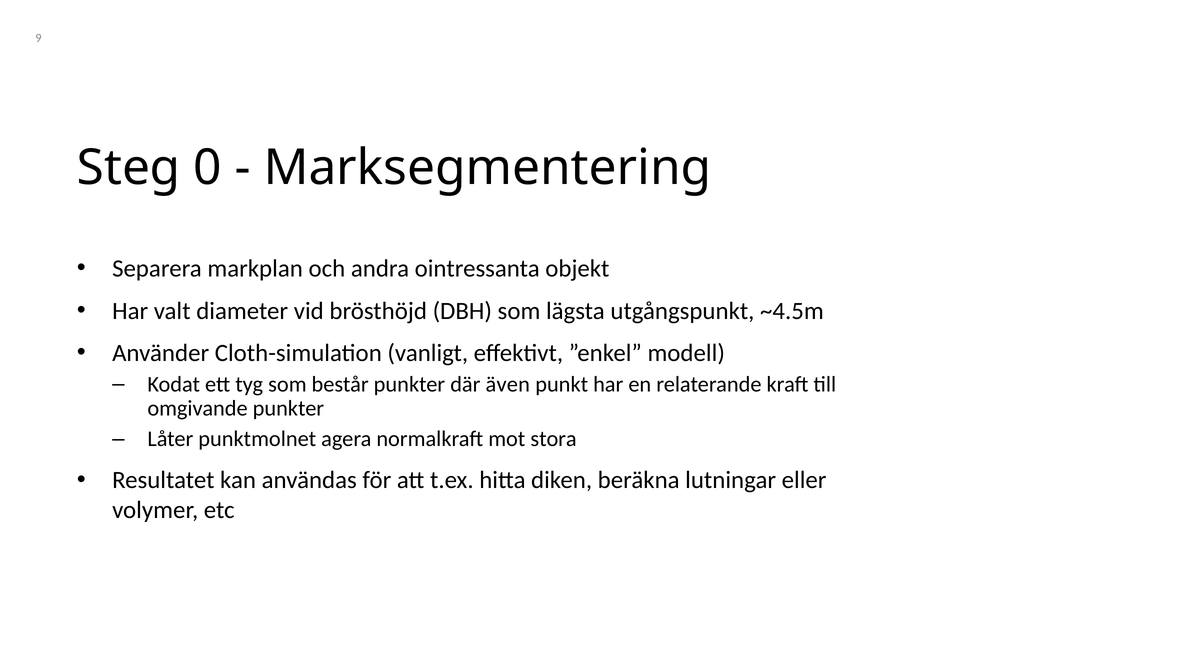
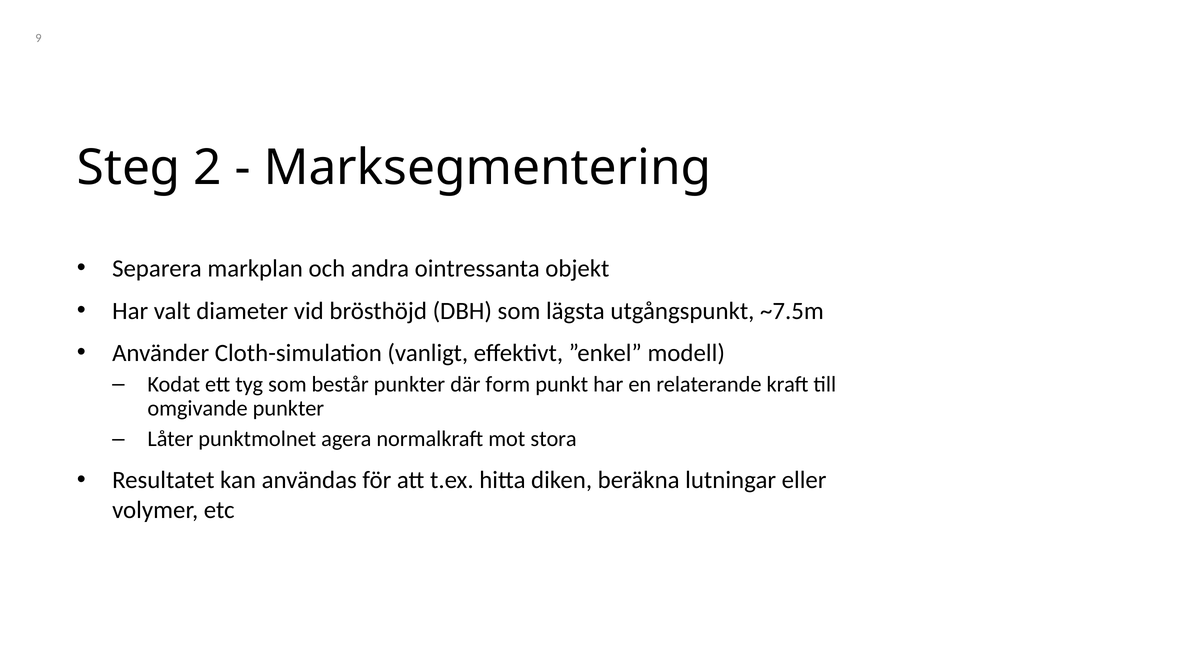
0: 0 -> 2
~4.5m: ~4.5m -> ~7.5m
även: även -> form
